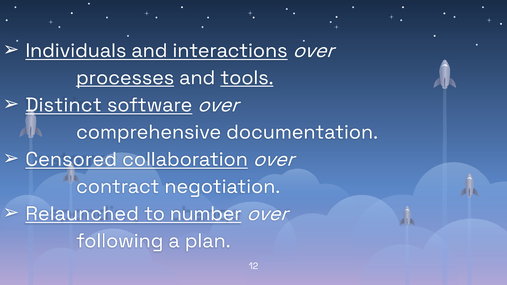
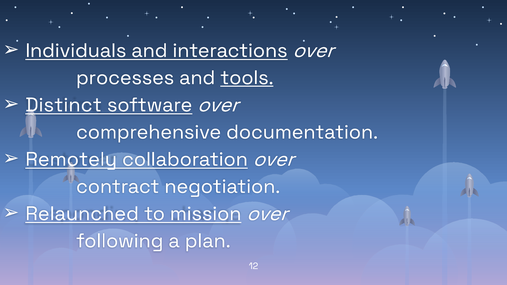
processes underline: present -> none
Censored: Censored -> Remotely
number: number -> mission
